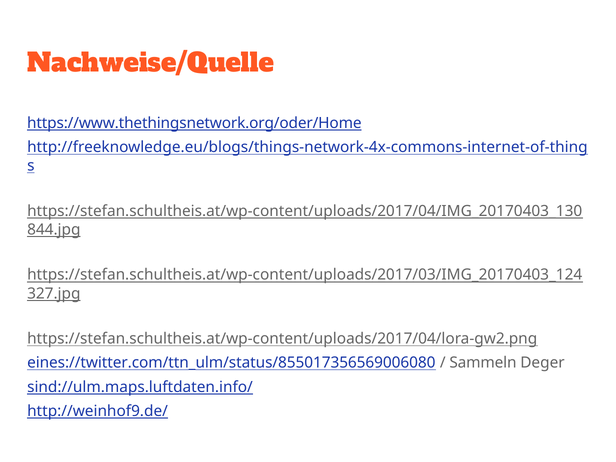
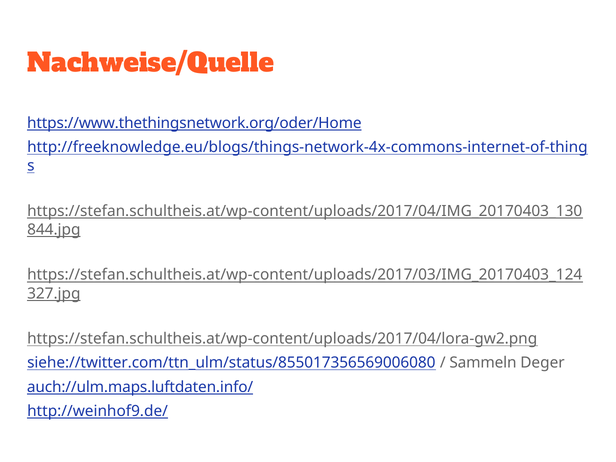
eines://twitter.com/ttn_ulm/status/855017356569006080: eines://twitter.com/ttn_ulm/status/855017356569006080 -> siehe://twitter.com/ttn_ulm/status/855017356569006080
sind://ulm.maps.luftdaten.info/: sind://ulm.maps.luftdaten.info/ -> auch://ulm.maps.luftdaten.info/
